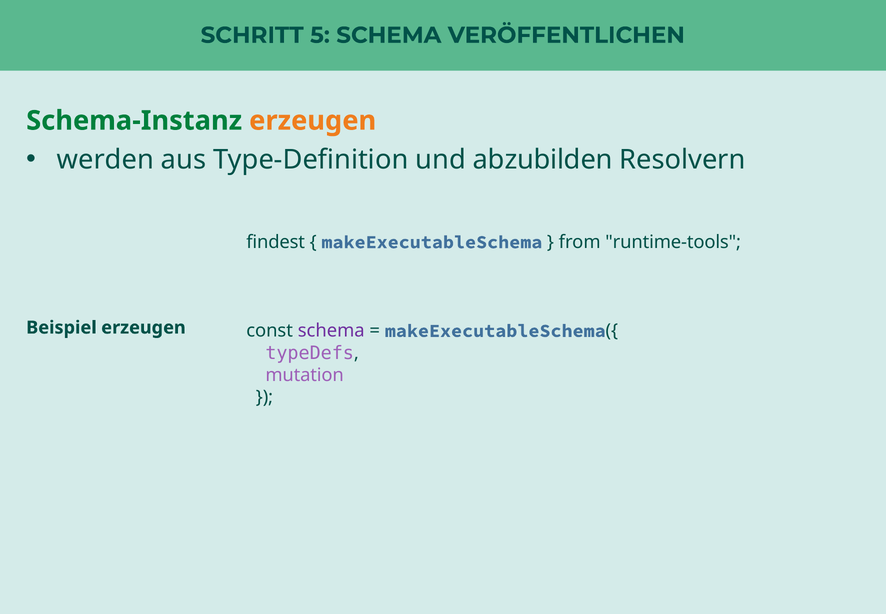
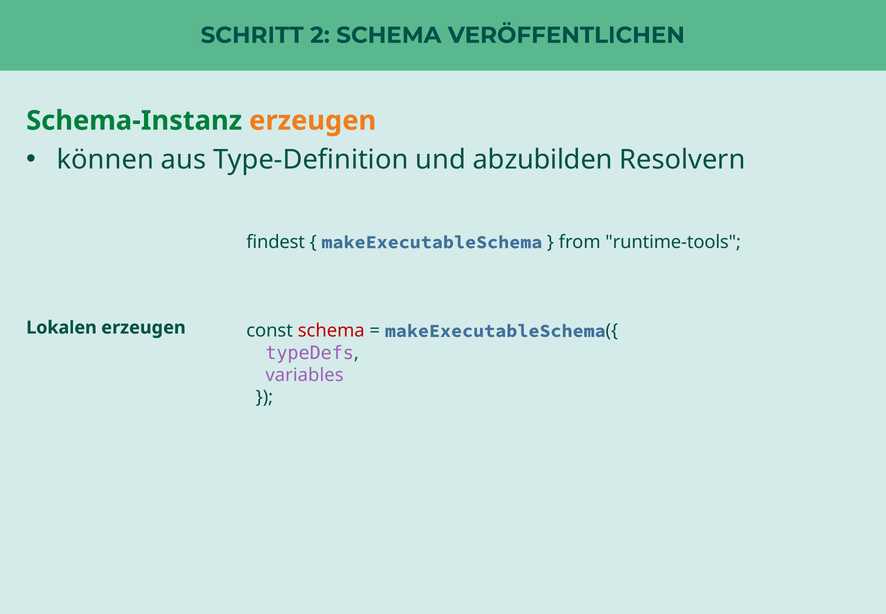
5: 5 -> 2
werden: werden -> können
Beispiel: Beispiel -> Lokalen
schema at (331, 330) colour: purple -> red
mutation: mutation -> variables
